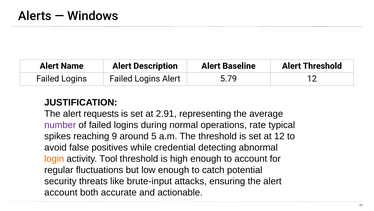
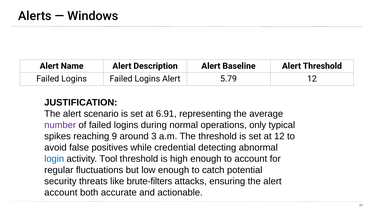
requests: requests -> scenario
2.91: 2.91 -> 6.91
rate: rate -> only
5: 5 -> 3
login colour: orange -> blue
brute-input: brute-input -> brute-filters
